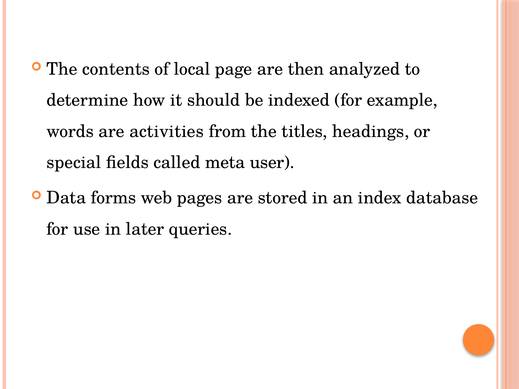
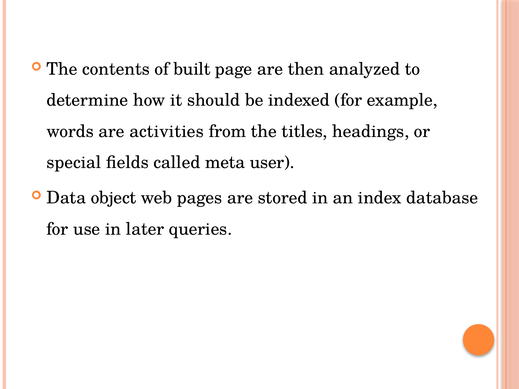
local: local -> built
forms: forms -> object
